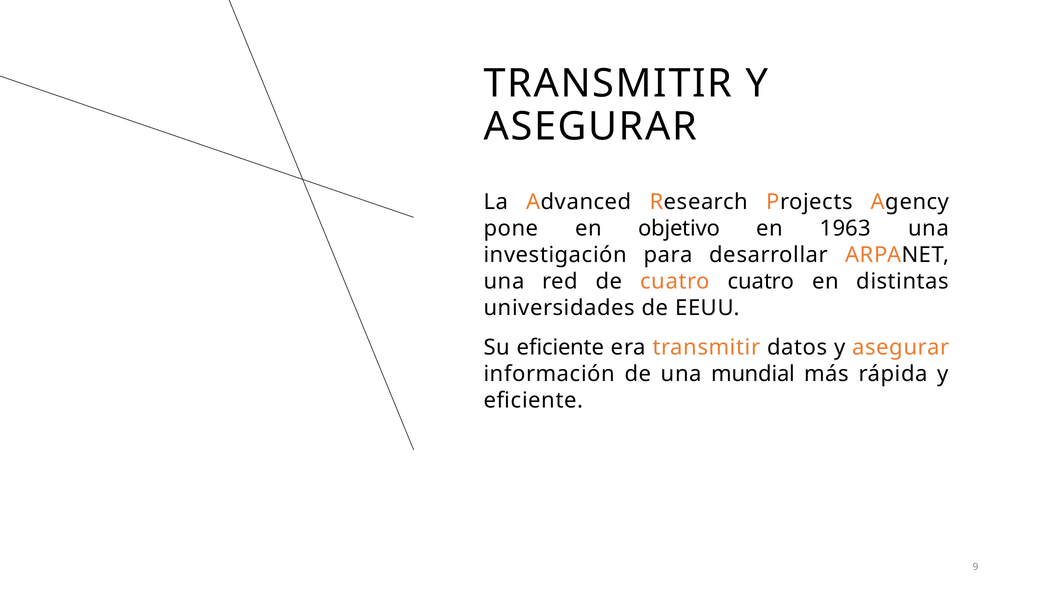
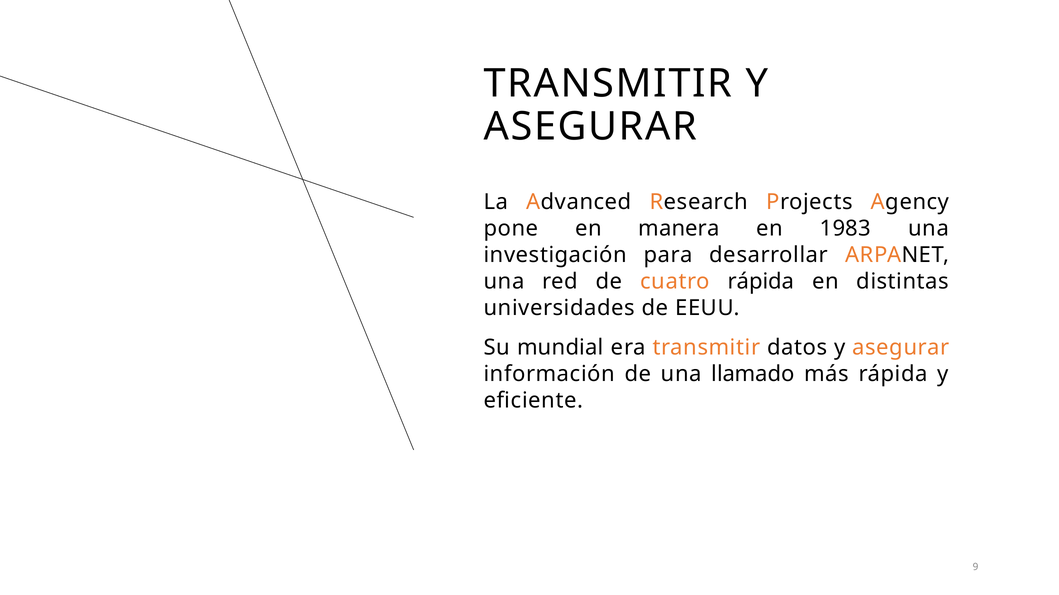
objetivo: objetivo -> manera
1963: 1963 -> 1983
cuatro cuatro: cuatro -> rápida
Su eficiente: eficiente -> mundial
mundial: mundial -> llamado
